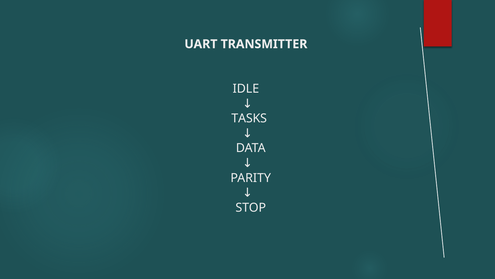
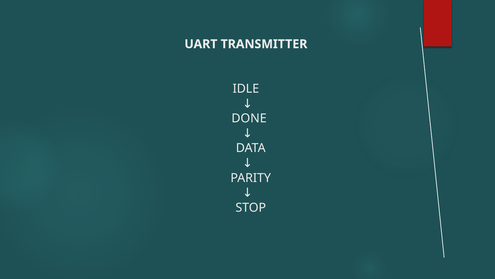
TASKS: TASKS -> DONE
